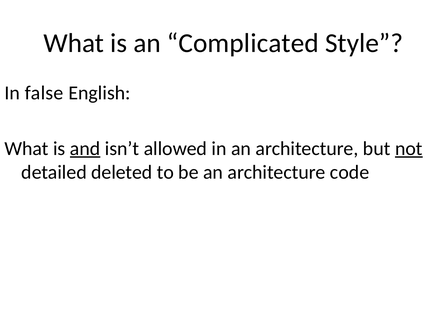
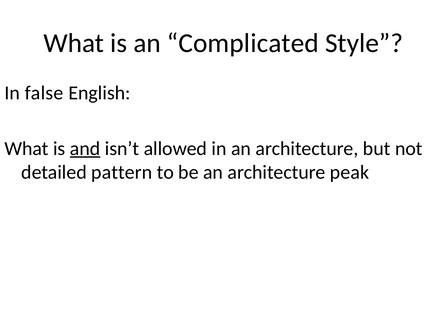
not underline: present -> none
deleted: deleted -> pattern
code: code -> peak
